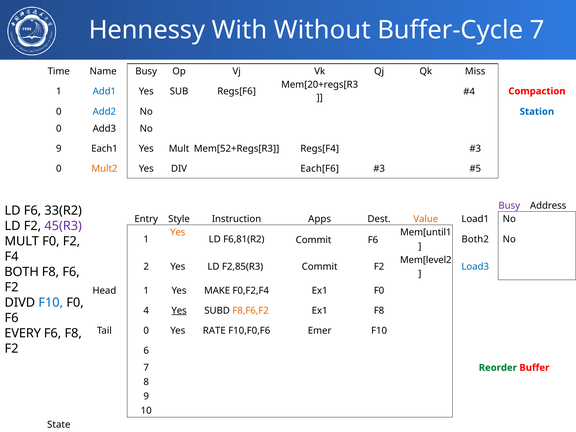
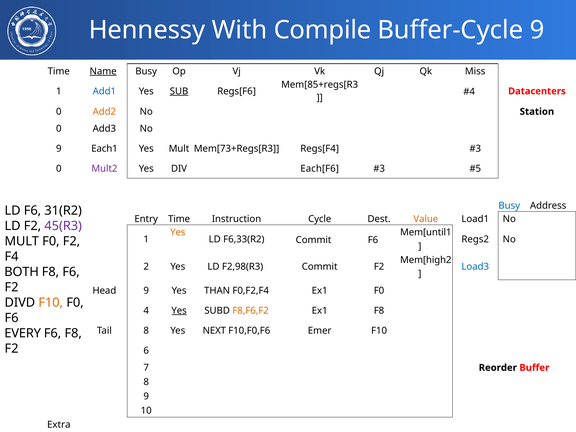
Without: Without -> Compile
Buffer-Cycle 7: 7 -> 9
Name underline: none -> present
Mem[20+regs[R3: Mem[20+regs[R3 -> Mem[85+regs[R3
SUB underline: none -> present
Compaction: Compaction -> Datacenters
Add2 colour: blue -> orange
Station colour: blue -> black
Mem[52+Regs[R3: Mem[52+Regs[R3 -> Mem[73+Regs[R3
Mult2 colour: orange -> purple
Busy at (509, 206) colour: purple -> blue
33(R2: 33(R2 -> 31(R2
Entry Style: Style -> Time
Apps: Apps -> Cycle
F6,81(R2: F6,81(R2 -> F6,33(R2
Both2: Both2 -> Regs2
Mem[level2: Mem[level2 -> Mem[high2
F2,85(R3: F2,85(R3 -> F2,98(R3
Head 1: 1 -> 9
MAKE: MAKE -> THAN
F10 at (51, 303) colour: blue -> orange
Tail 0: 0 -> 8
RATE: RATE -> NEXT
Reorder colour: green -> black
State: State -> Extra
